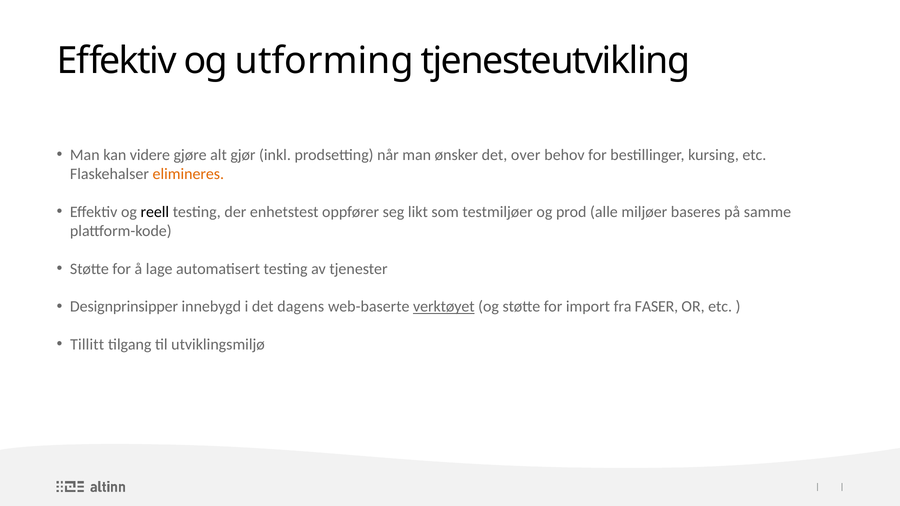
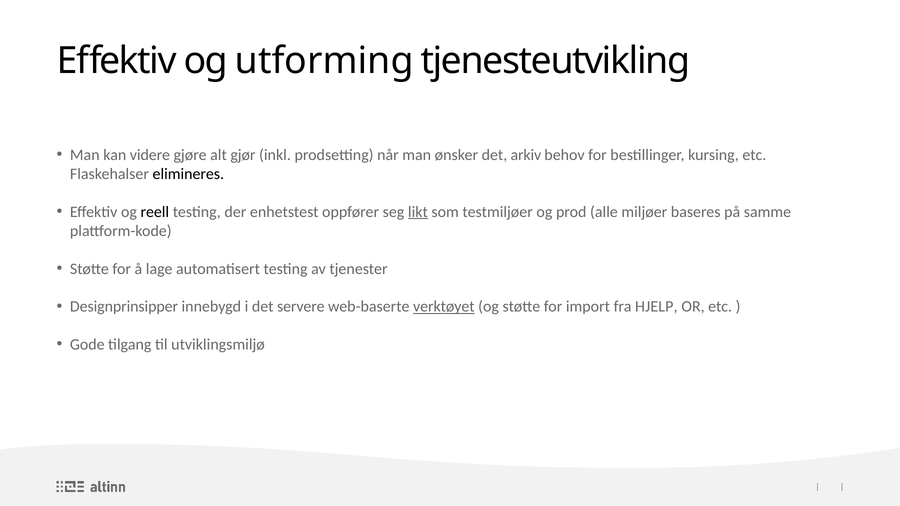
over: over -> arkiv
elimineres colour: orange -> black
likt underline: none -> present
dagens: dagens -> servere
FASER: FASER -> HJELP
Tillitt: Tillitt -> Gode
